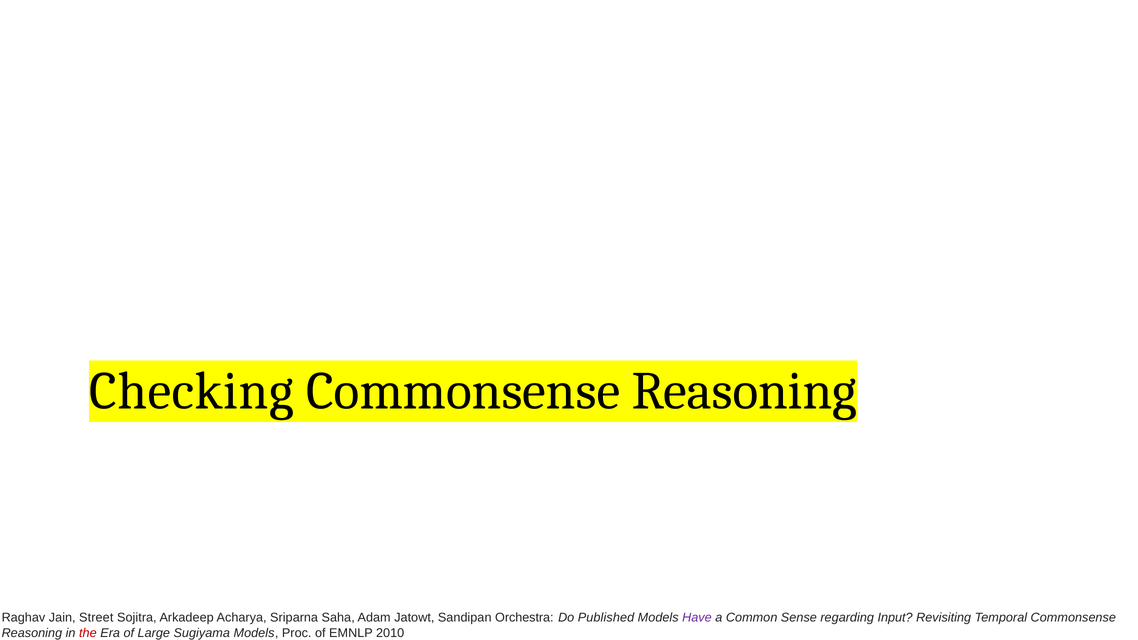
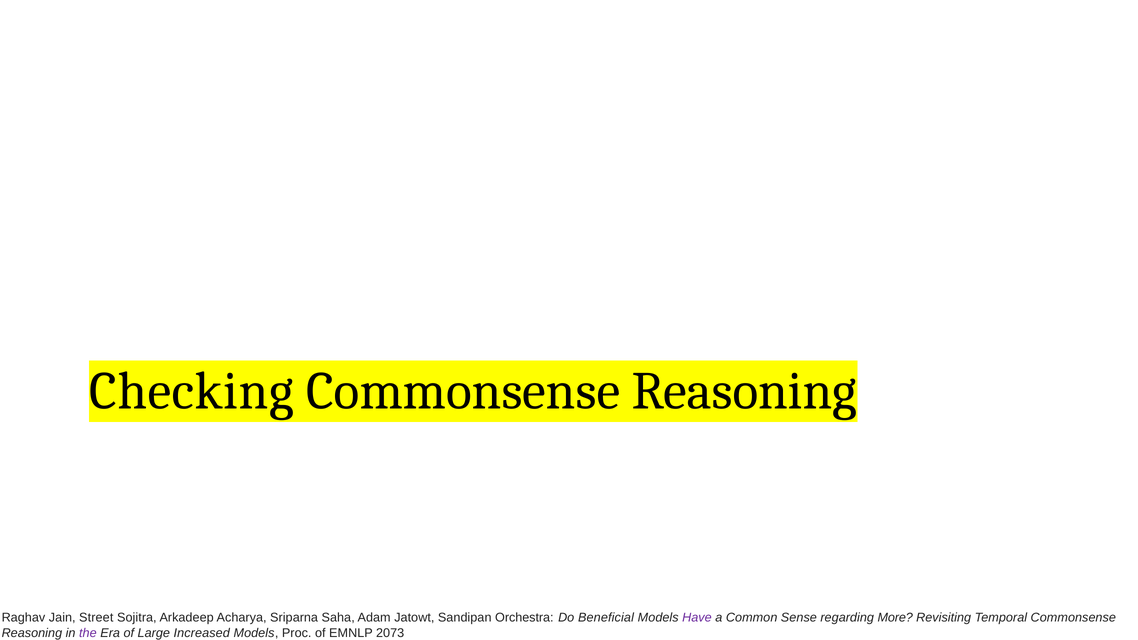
Published: Published -> Beneficial
Input: Input -> More
the colour: red -> purple
Sugiyama: Sugiyama -> Increased
2010: 2010 -> 2073
